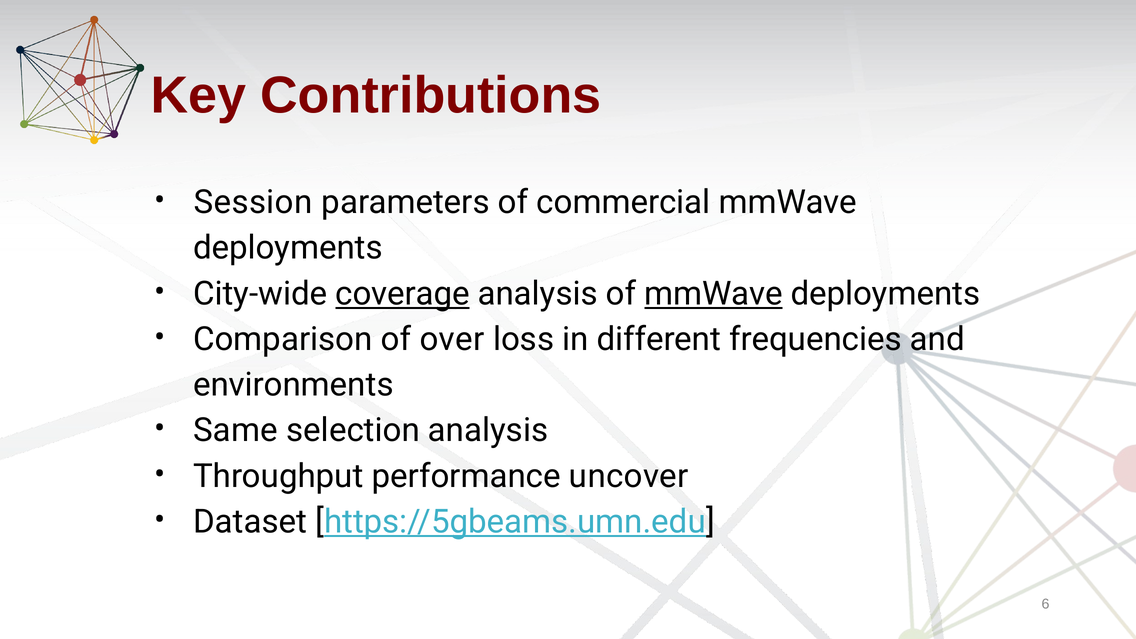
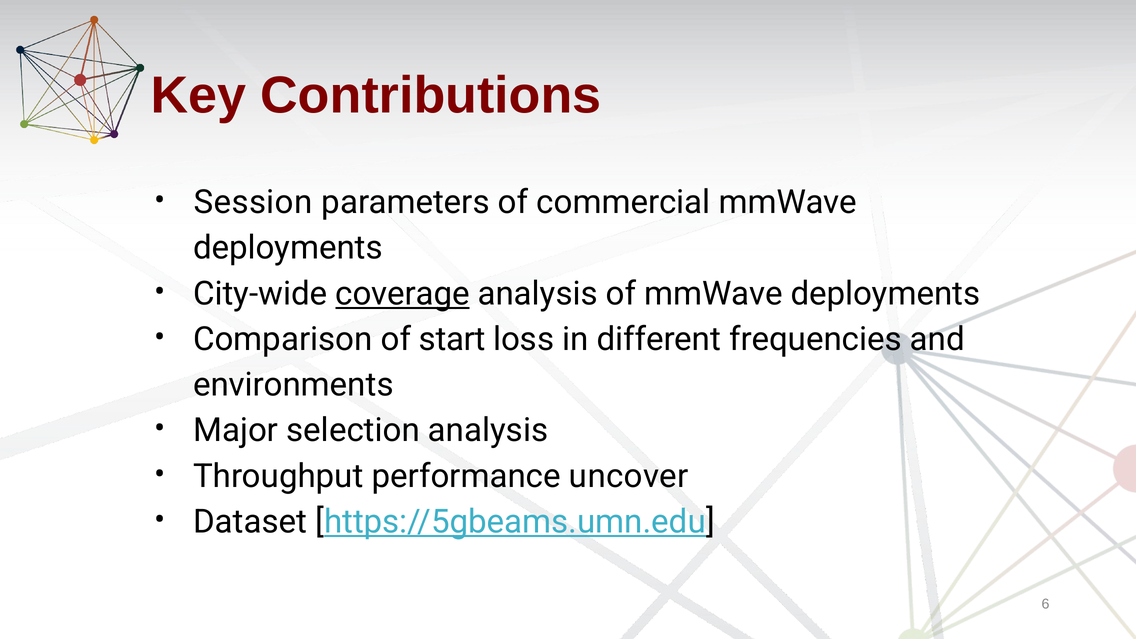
mmWave at (713, 294) underline: present -> none
over: over -> start
Same: Same -> Major
